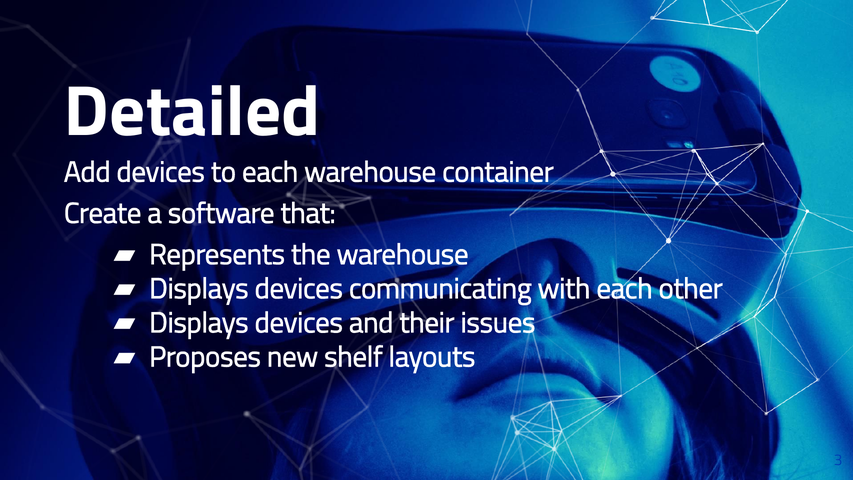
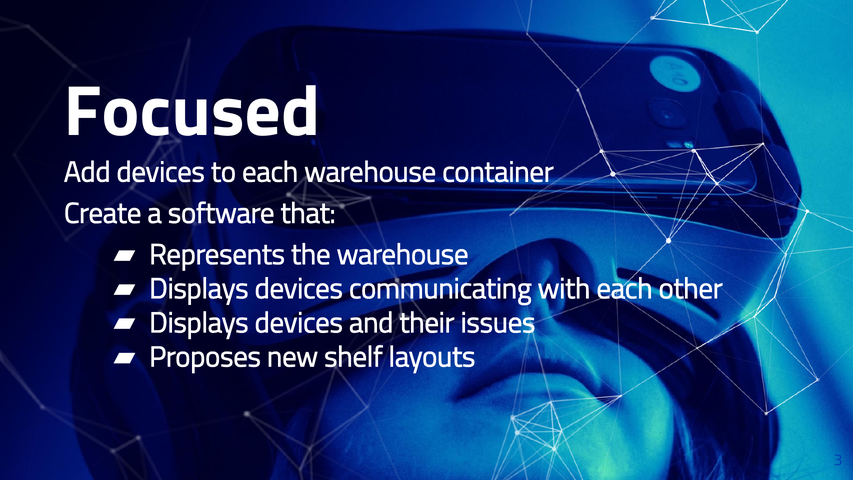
Detailed: Detailed -> Focused
